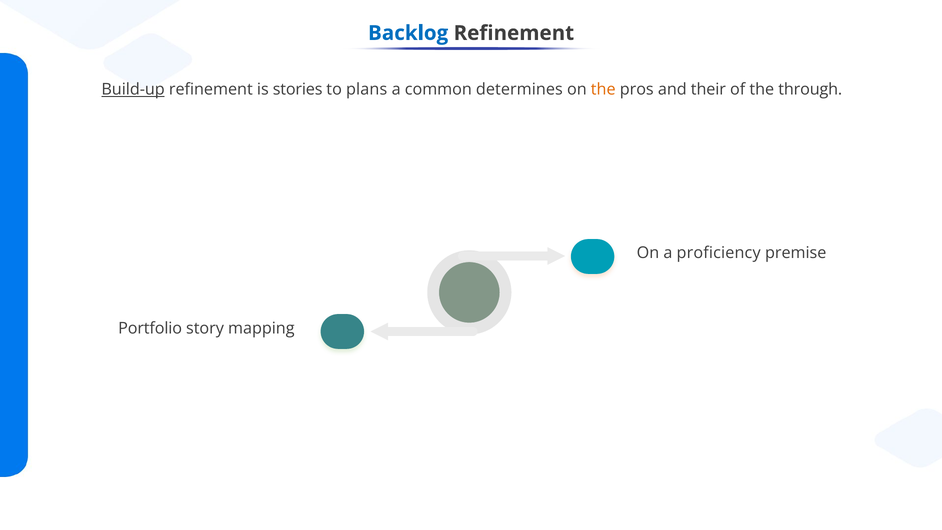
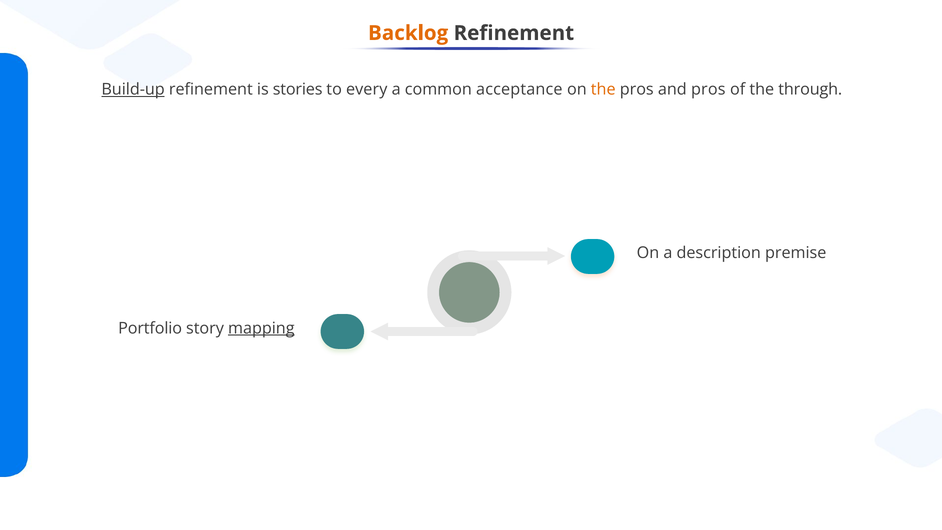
Backlog colour: blue -> orange
plans: plans -> every
determines: determines -> acceptance
and their: their -> pros
proficiency: proficiency -> description
mapping underline: none -> present
